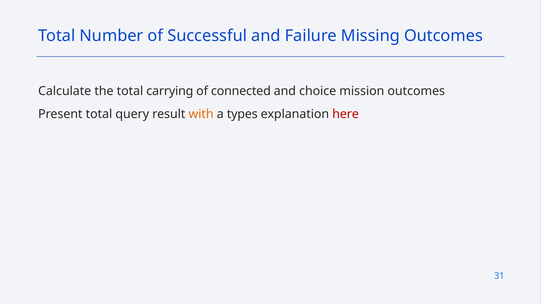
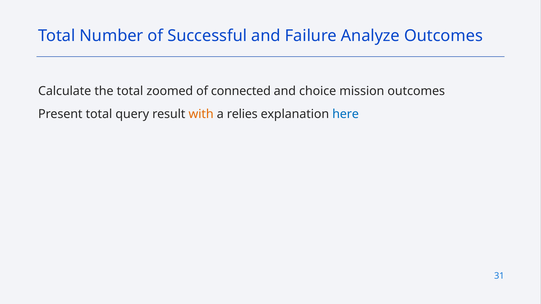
Missing: Missing -> Analyze
carrying: carrying -> zoomed
types: types -> relies
here colour: red -> blue
